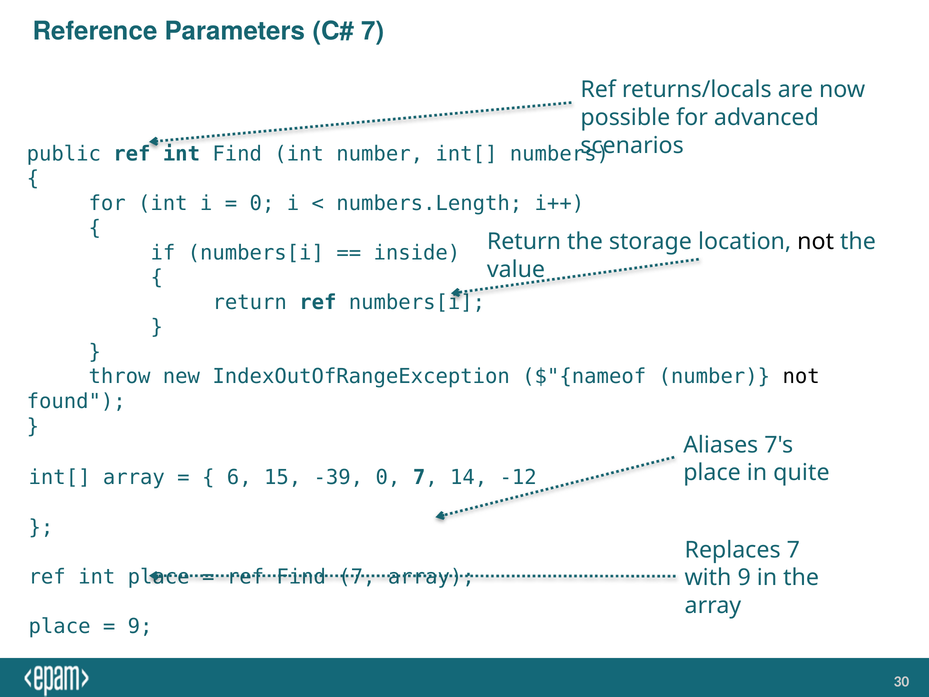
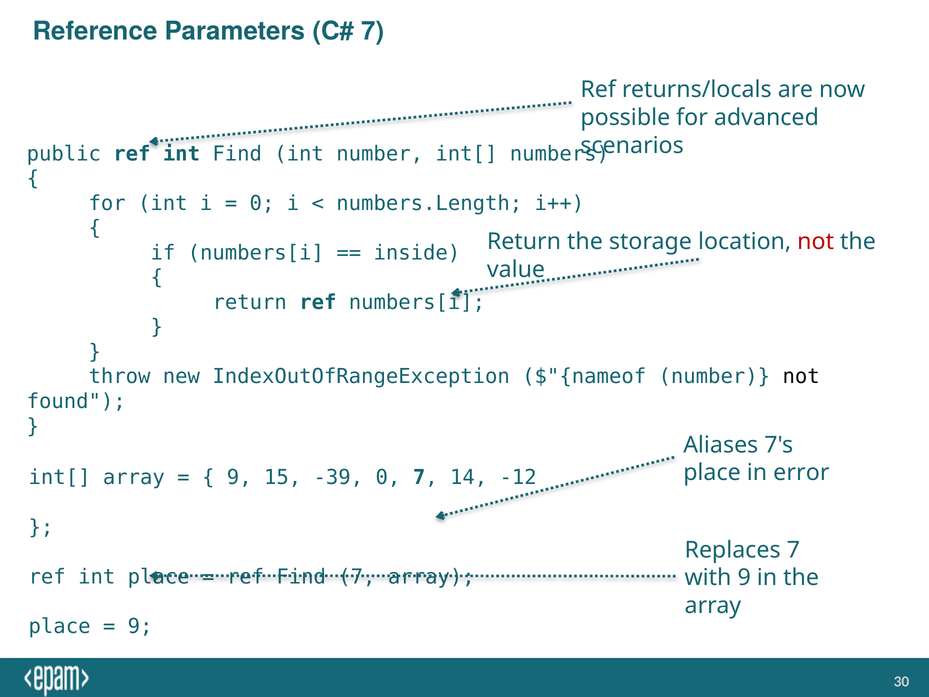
not at (816, 242) colour: black -> red
quite: quite -> error
6 at (239, 478): 6 -> 9
